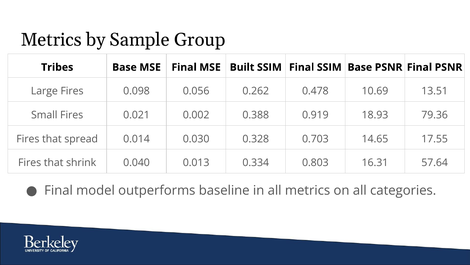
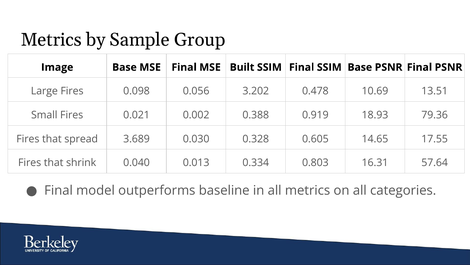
Tribes: Tribes -> Image
0.262: 0.262 -> 3.202
0.014: 0.014 -> 3.689
0.703: 0.703 -> 0.605
